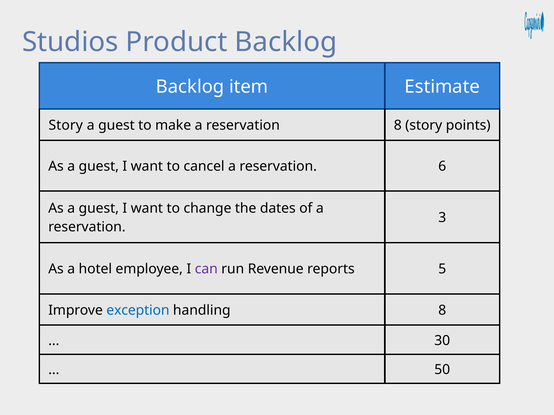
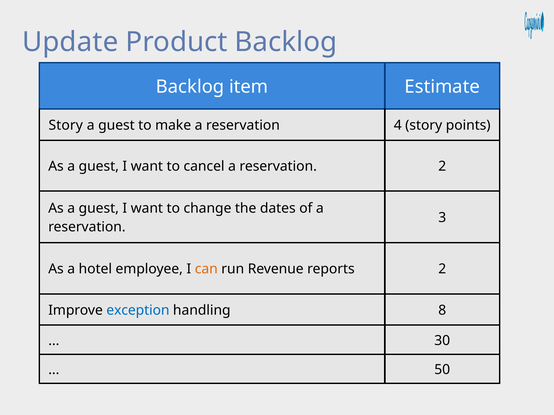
Studios: Studios -> Update
reservation 8: 8 -> 4
reservation 6: 6 -> 2
can colour: purple -> orange
reports 5: 5 -> 2
